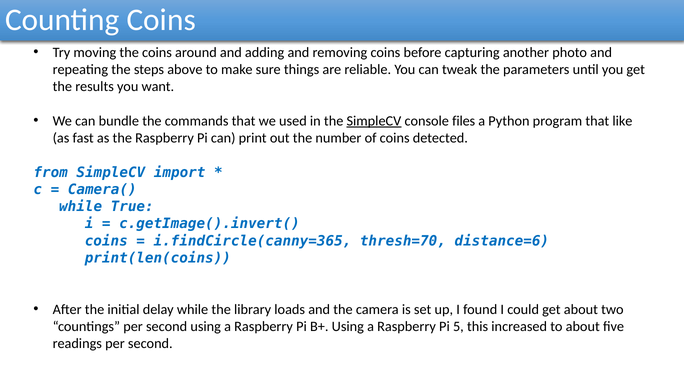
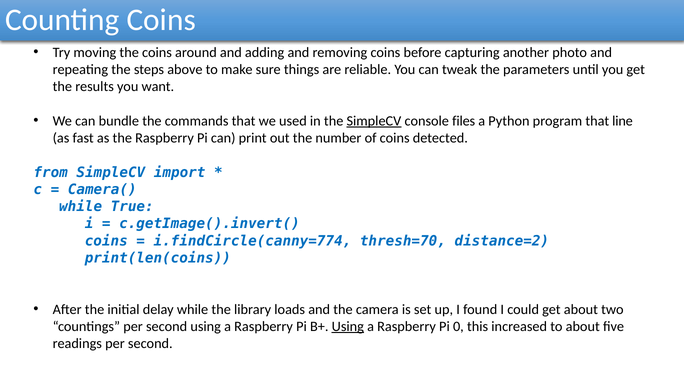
like: like -> line
i.findCircle(canny=365: i.findCircle(canny=365 -> i.findCircle(canny=774
distance=6: distance=6 -> distance=2
Using at (348, 326) underline: none -> present
5: 5 -> 0
